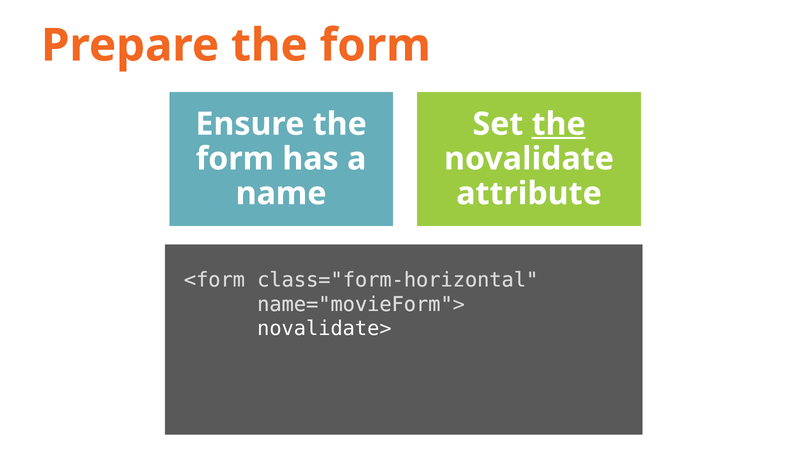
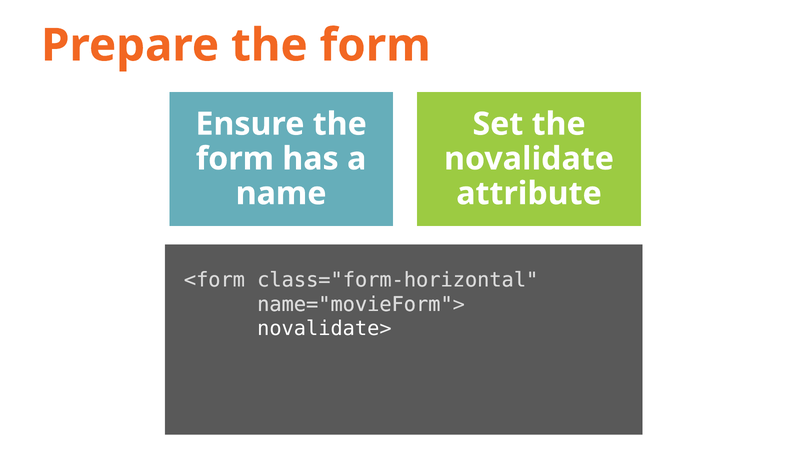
the at (559, 124) underline: present -> none
